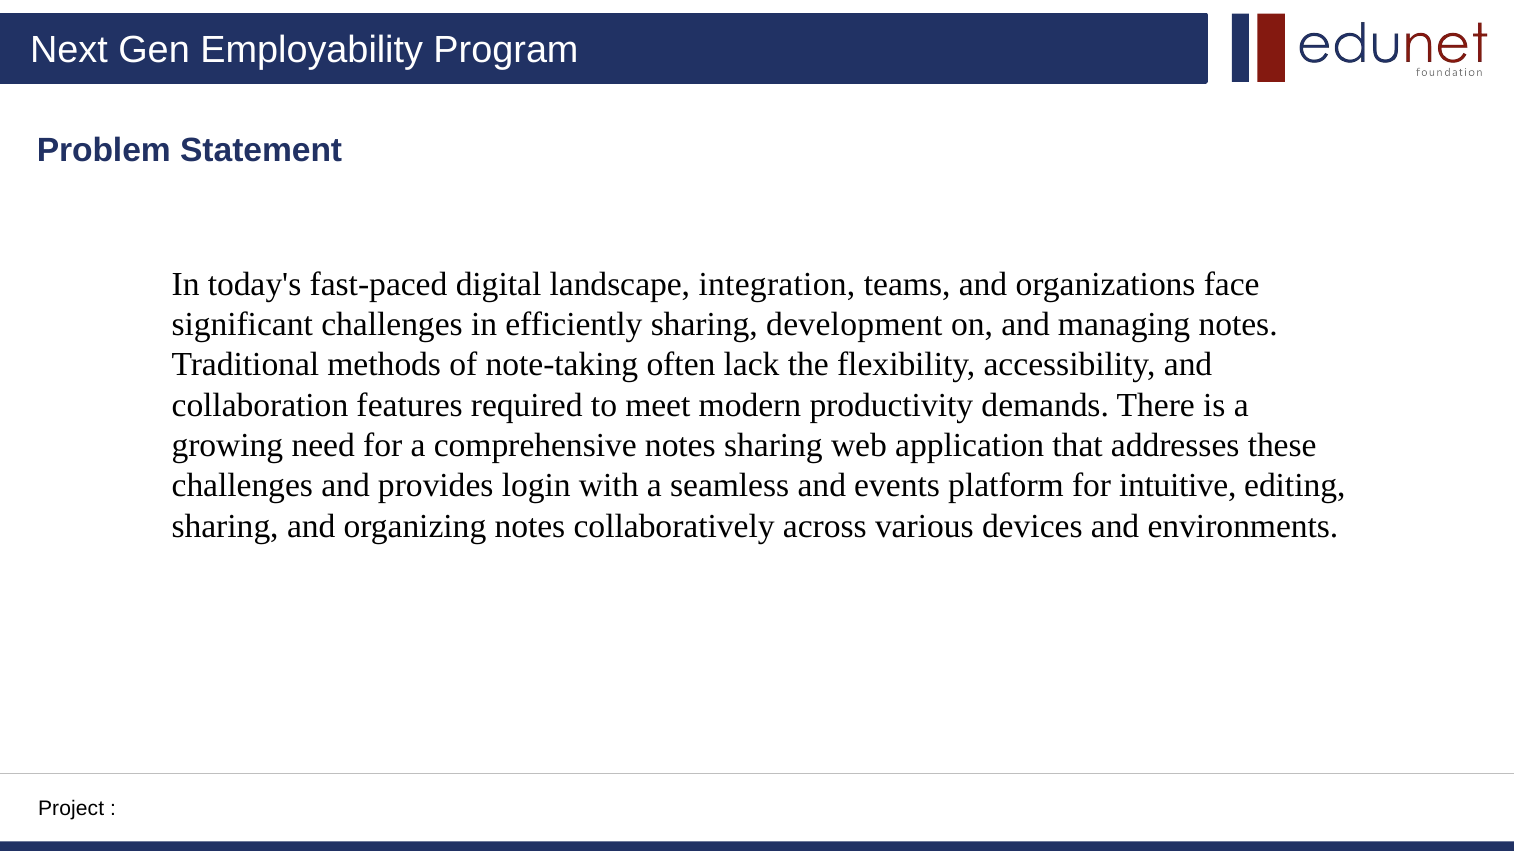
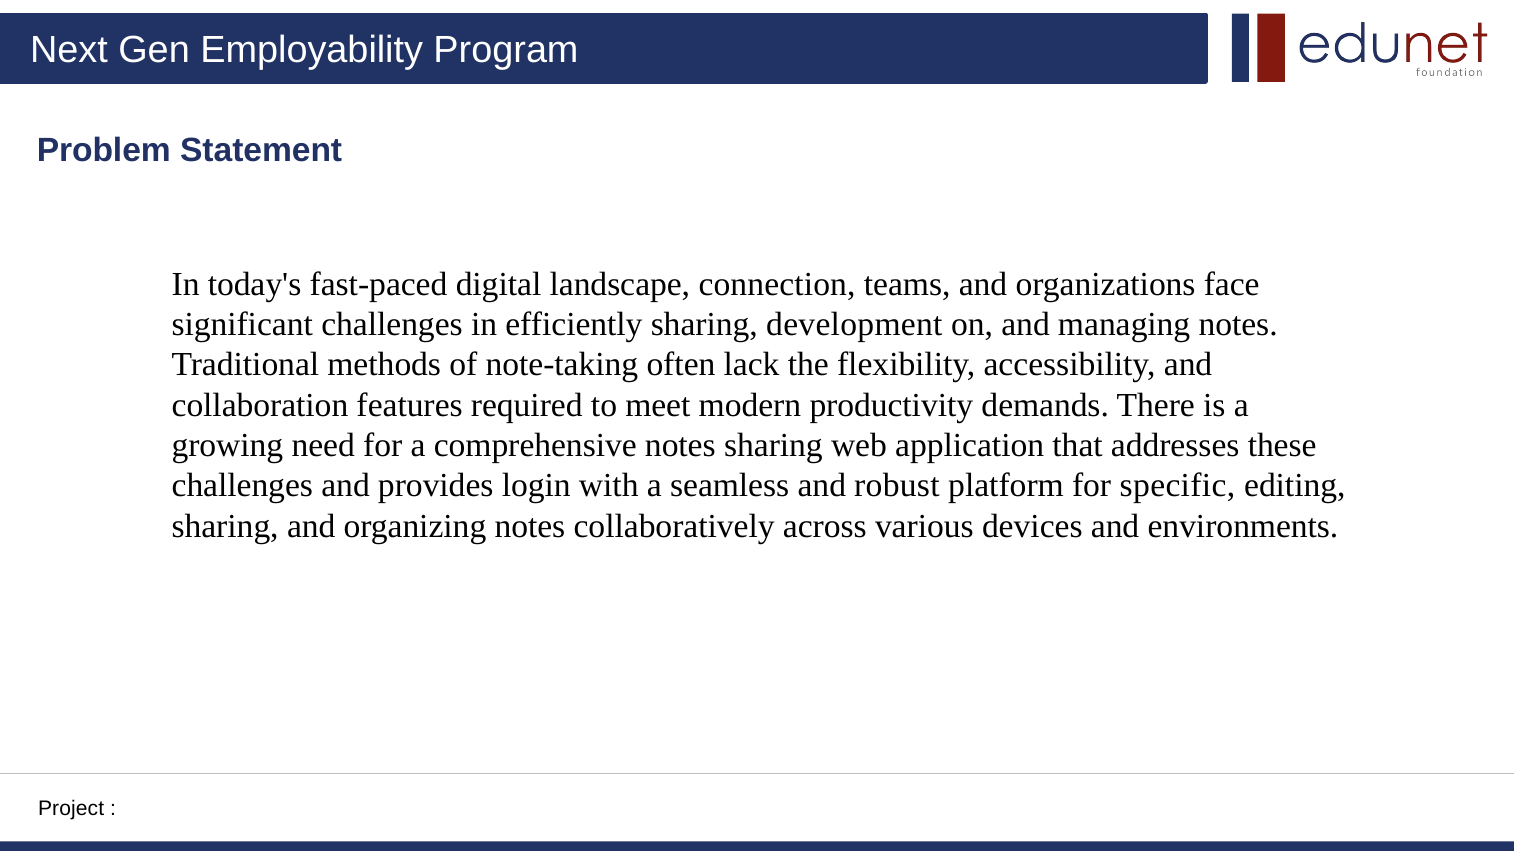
integration: integration -> connection
events: events -> robust
intuitive: intuitive -> specific
